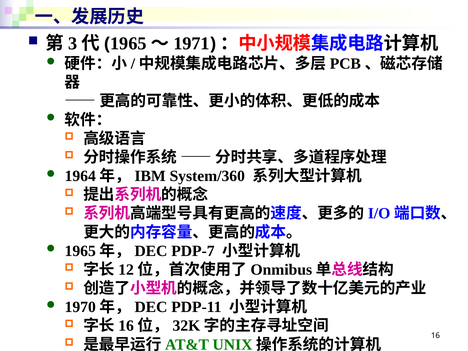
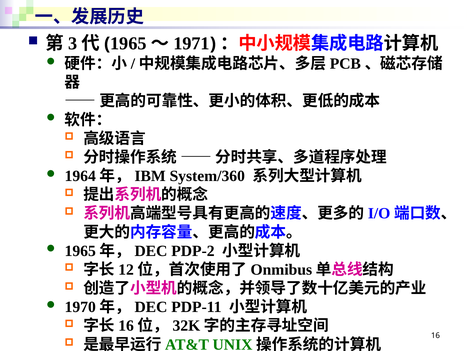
PDP-7: PDP-7 -> PDP-2
